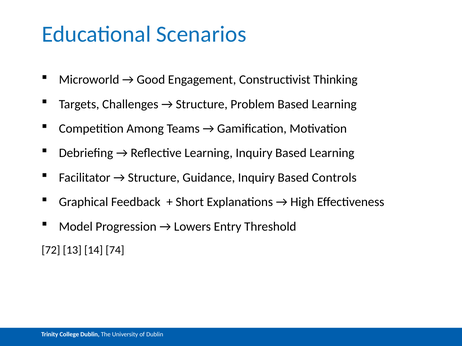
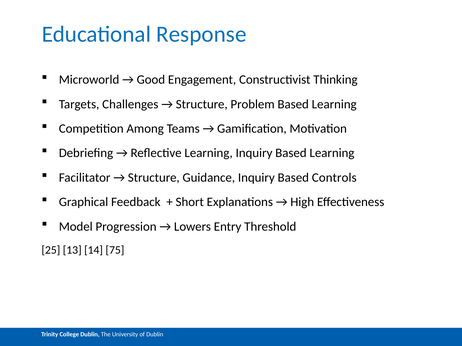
Scenarios: Scenarios -> Response
72: 72 -> 25
74: 74 -> 75
